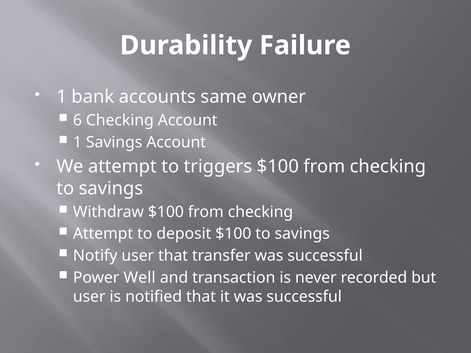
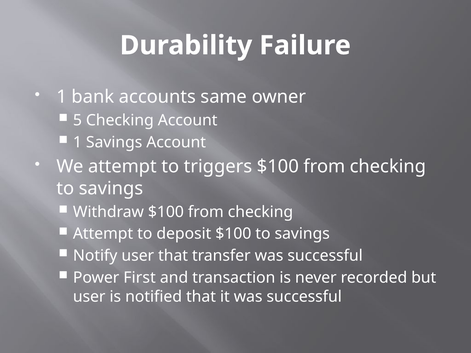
6: 6 -> 5
Well: Well -> First
